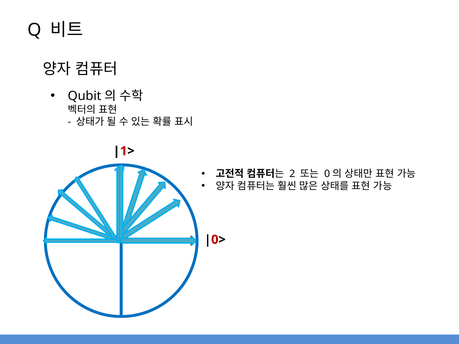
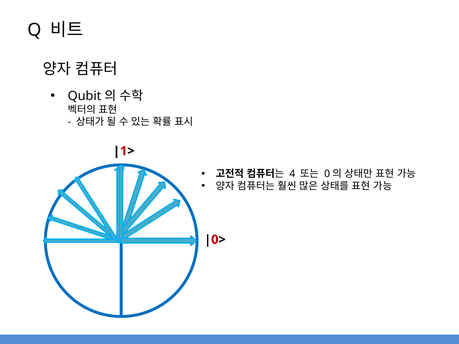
2: 2 -> 4
